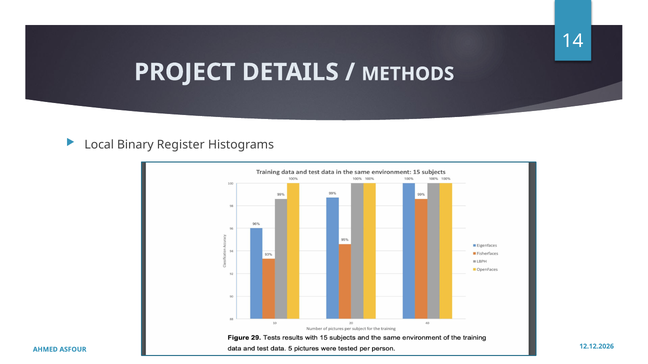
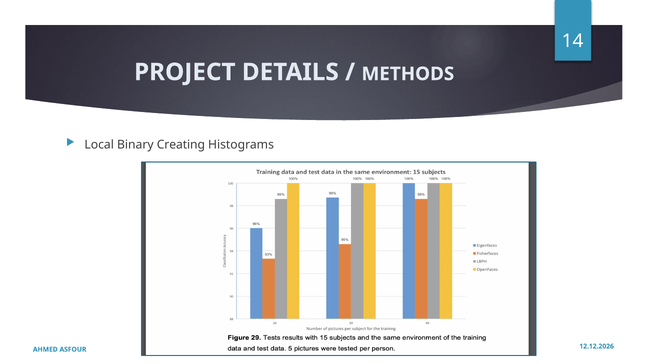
Register: Register -> Creating
